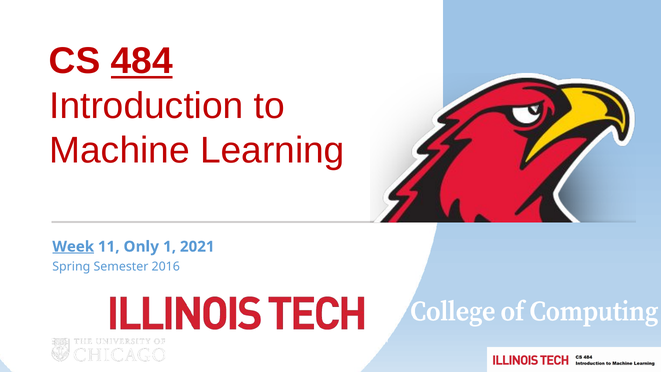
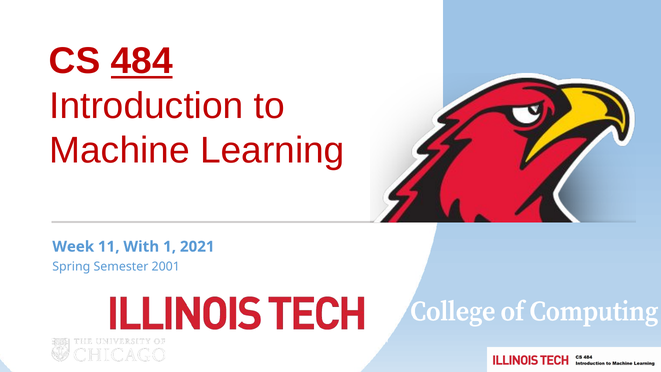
Week underline: present -> none
Only: Only -> With
2016: 2016 -> 2001
